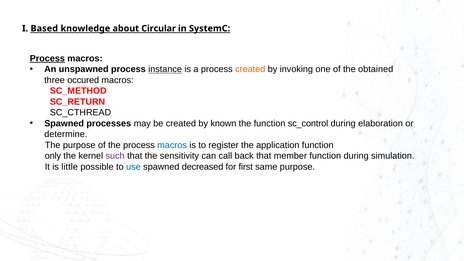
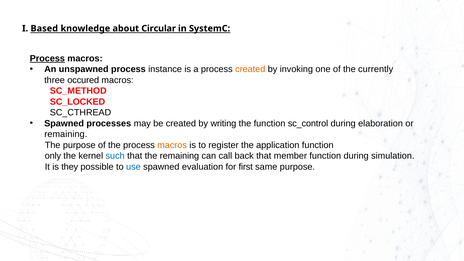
instance underline: present -> none
obtained: obtained -> currently
SC_RETURN: SC_RETURN -> SC_LOCKED
known: known -> writing
determine at (66, 134): determine -> remaining
macros at (172, 145) colour: blue -> orange
such colour: purple -> blue
the sensitivity: sensitivity -> remaining
little: little -> they
decreased: decreased -> evaluation
